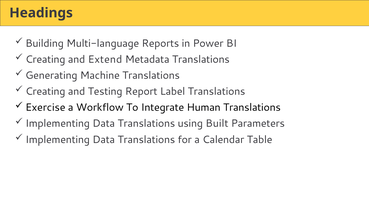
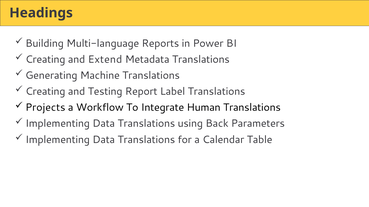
Exercise: Exercise -> Projects
Built: Built -> Back
